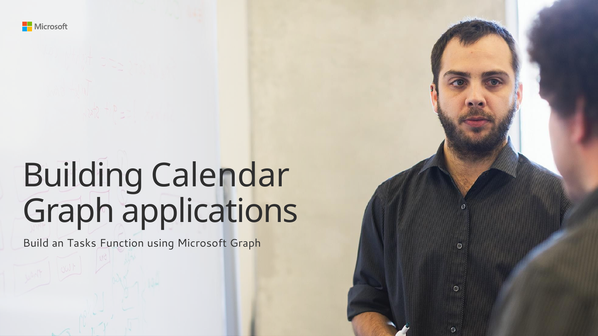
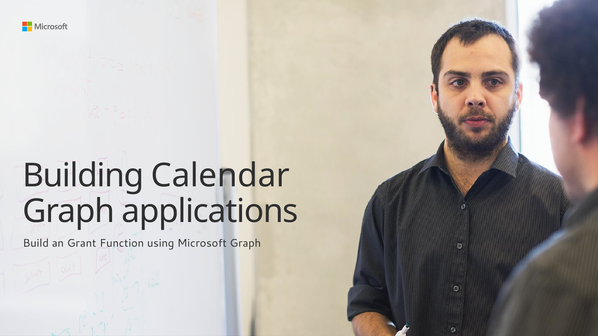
Tasks: Tasks -> Grant
